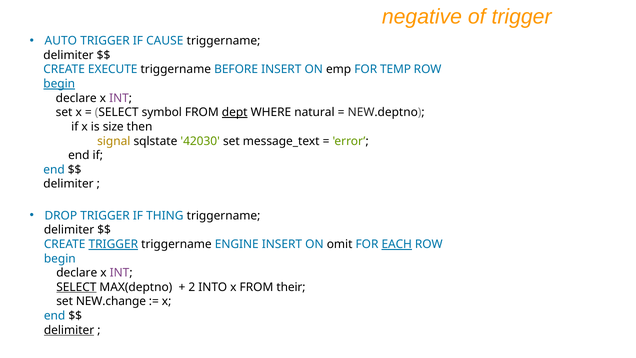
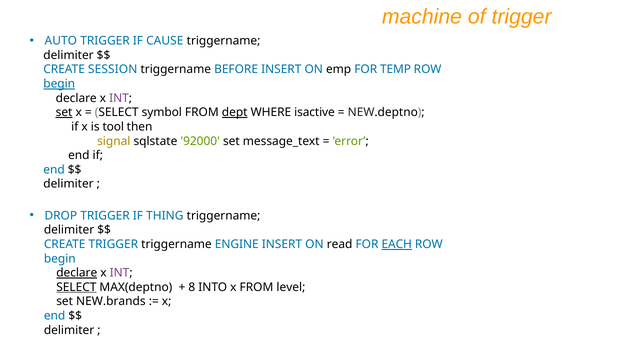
negative: negative -> machine
EXECUTE: EXECUTE -> SESSION
set at (64, 112) underline: none -> present
natural: natural -> isactive
size: size -> tool
42030: 42030 -> 92000
TRIGGER at (113, 244) underline: present -> none
omit: omit -> read
declare at (77, 273) underline: none -> present
2: 2 -> 8
their: their -> level
NEW.change: NEW.change -> NEW.brands
delimiter at (69, 330) underline: present -> none
